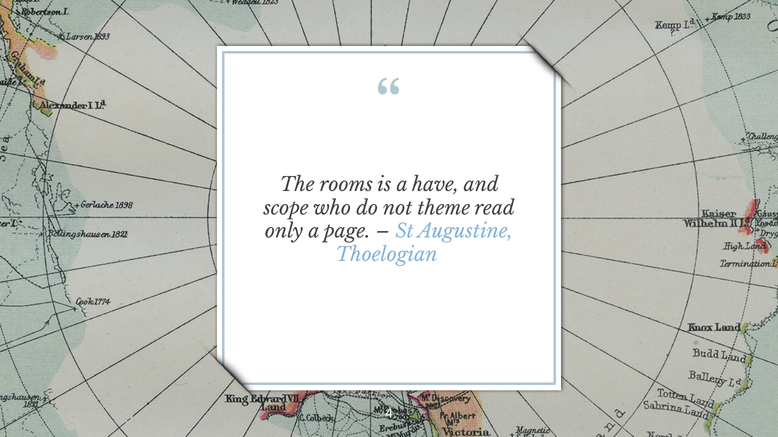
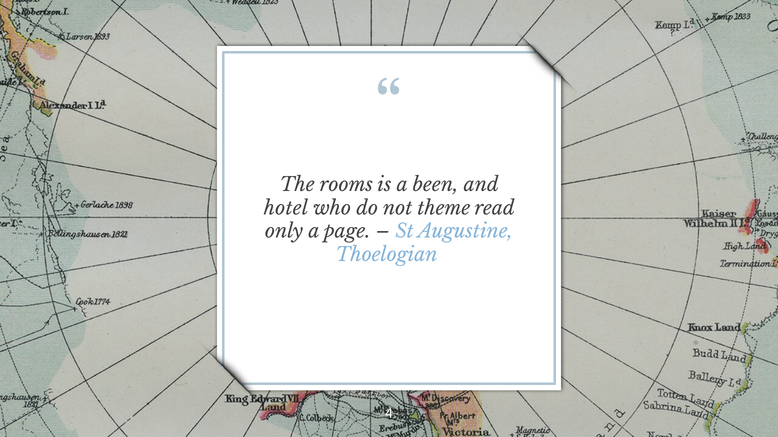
have: have -> been
scope: scope -> hotel
